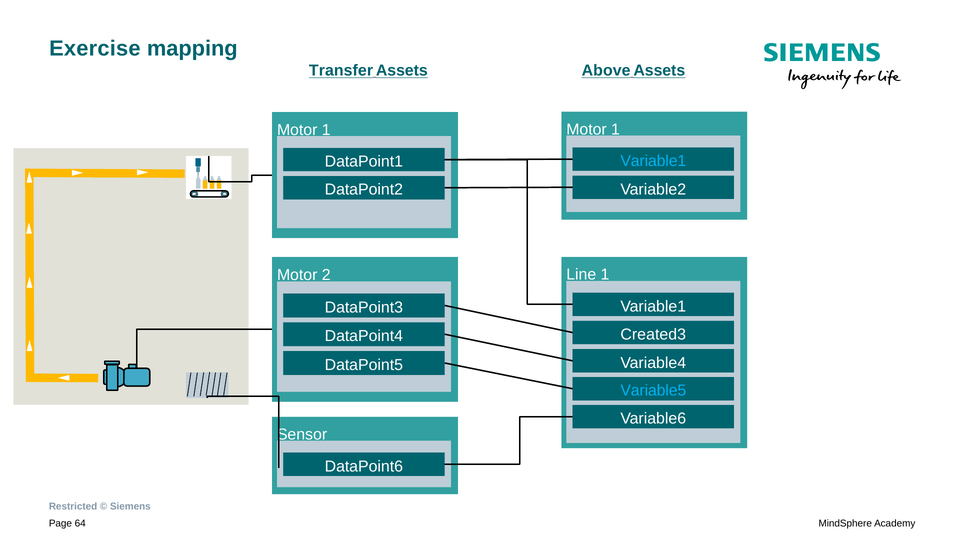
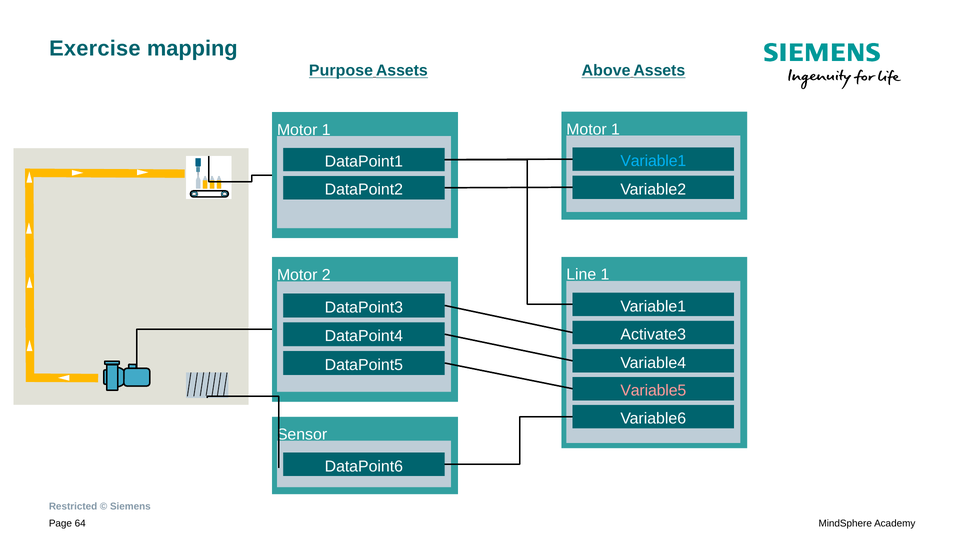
Transfer: Transfer -> Purpose
Created3: Created3 -> Activate3
Variable5 colour: light blue -> pink
